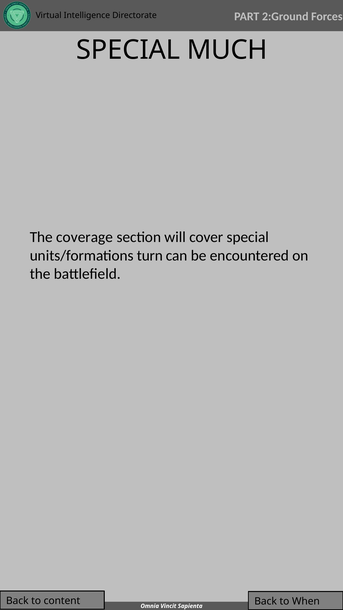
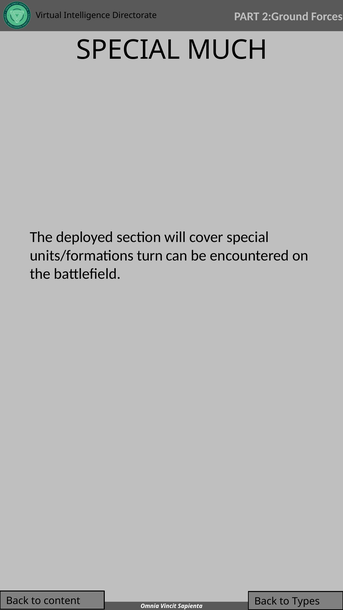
coverage: coverage -> deployed
When: When -> Types
